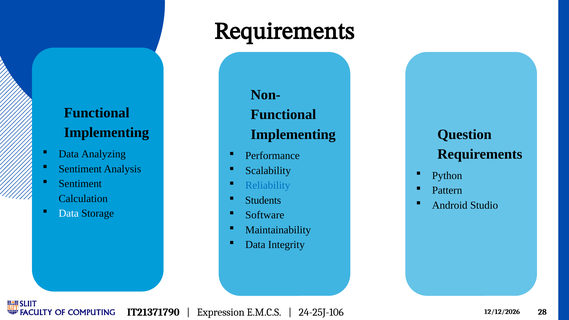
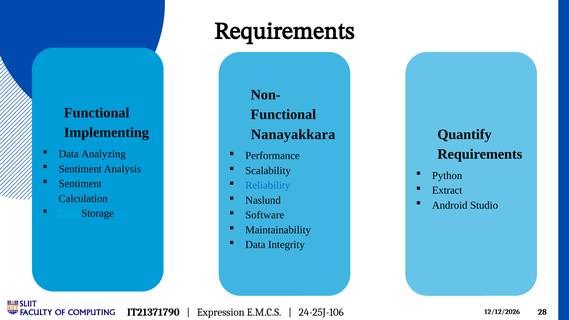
Question: Question -> Quantify
Implementing at (293, 134): Implementing -> Nanayakkara
Pattern: Pattern -> Extract
Students: Students -> Naslund
Data at (69, 213) colour: white -> light blue
